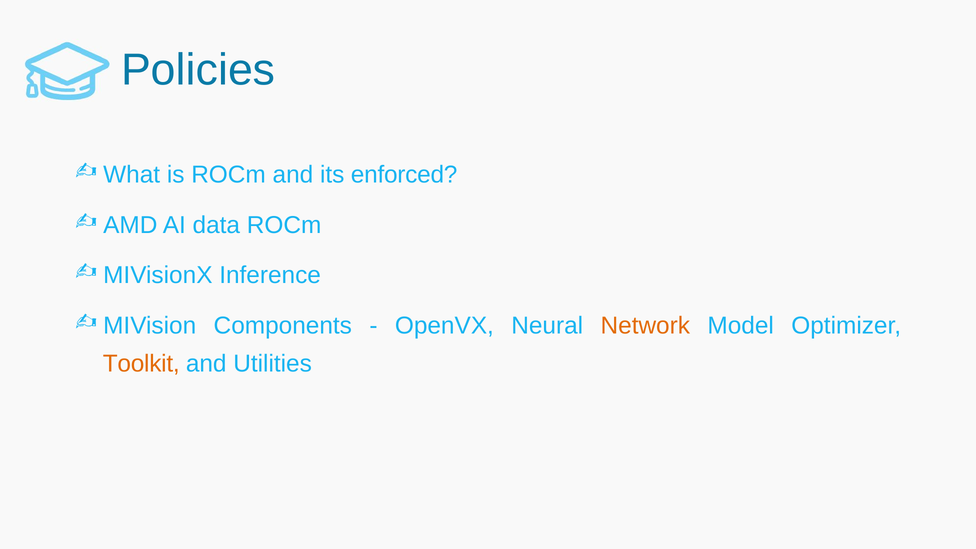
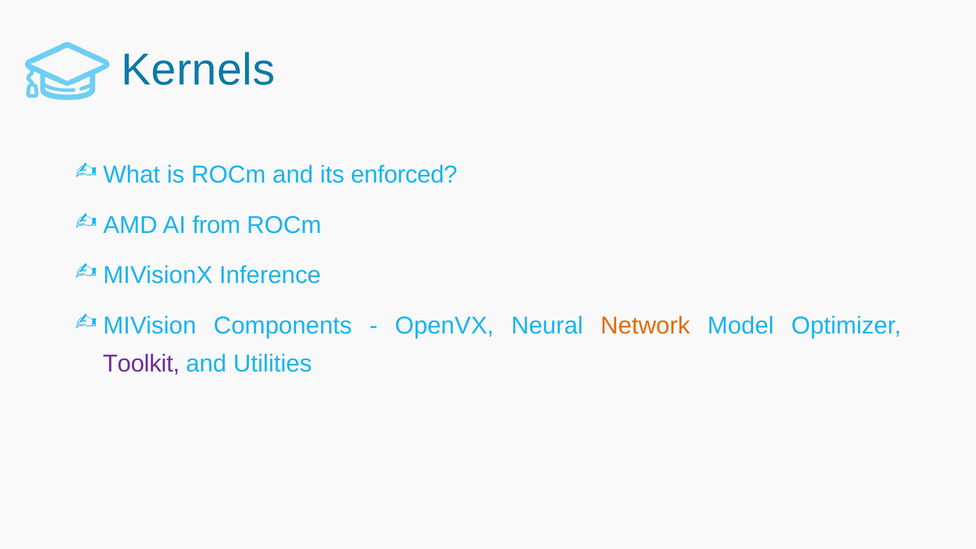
Policies: Policies -> Kernels
data: data -> from
Toolkit colour: orange -> purple
